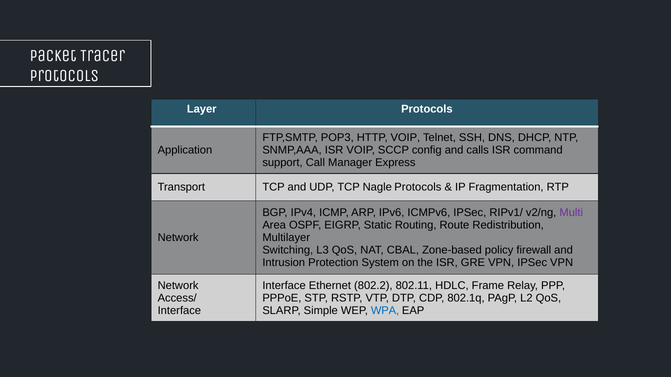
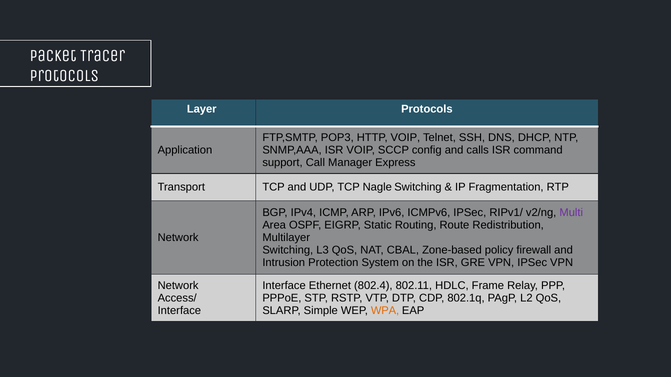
Nagle Protocols: Protocols -> Switching
802.2: 802.2 -> 802.4
WPA colour: blue -> orange
